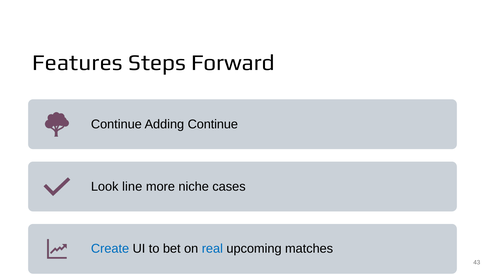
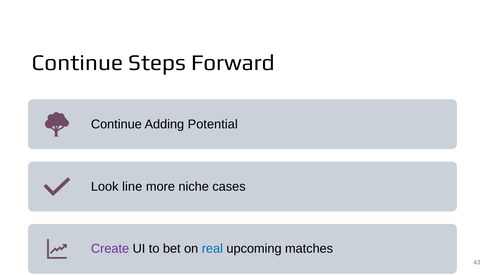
Features at (77, 63): Features -> Continue
Adding Continue: Continue -> Potential
Create colour: blue -> purple
